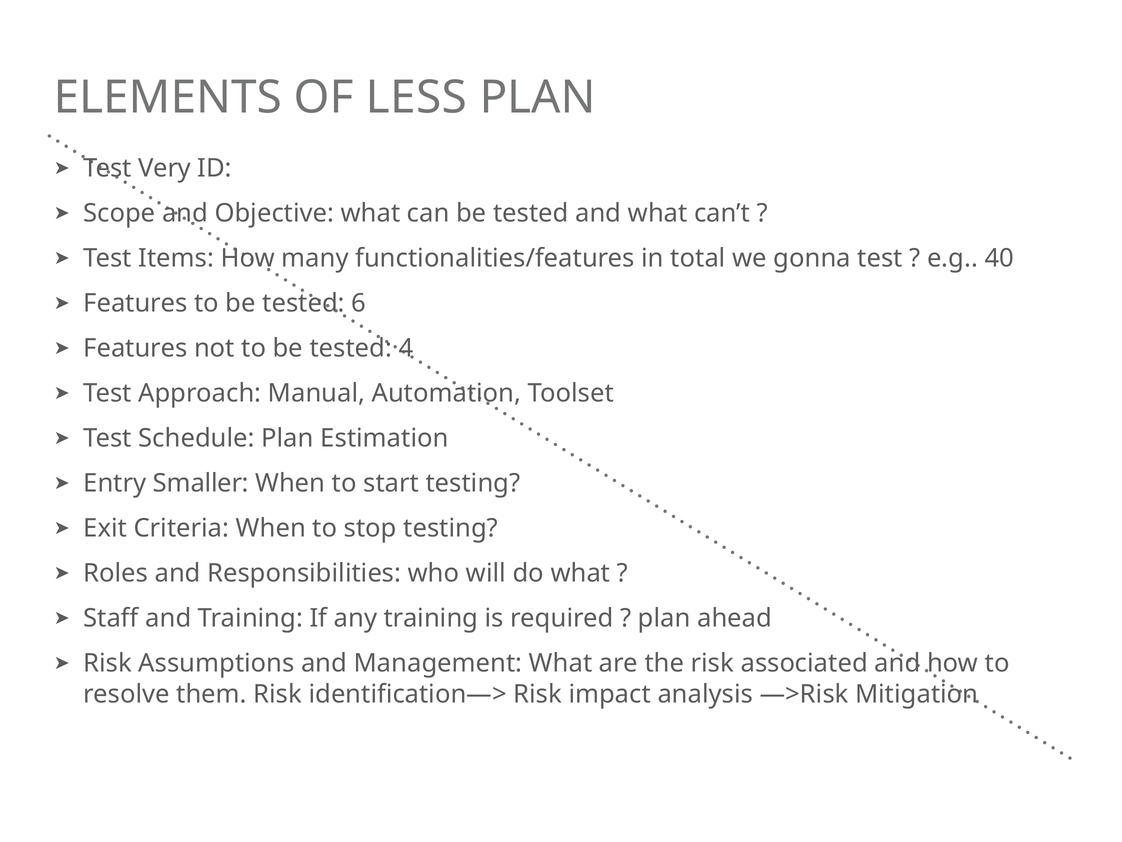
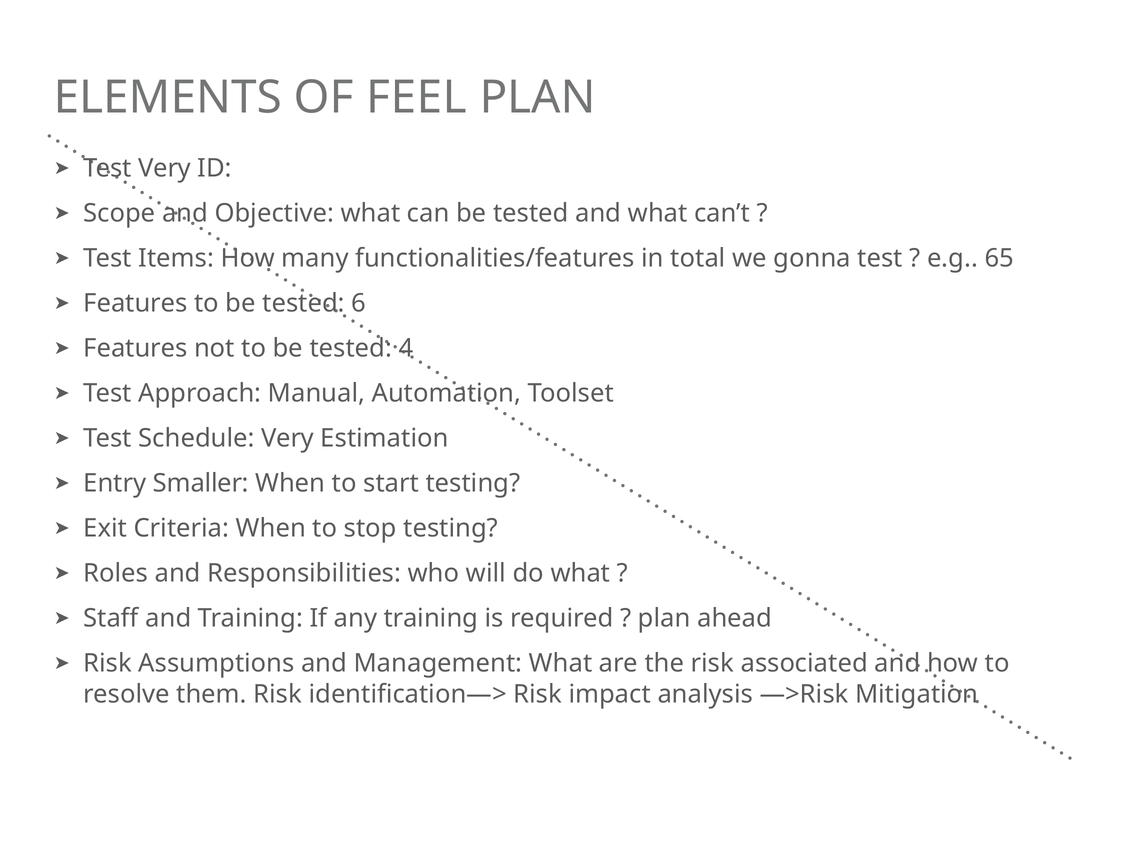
LESS: LESS -> FEEL
40: 40 -> 65
Schedule Plan: Plan -> Very
